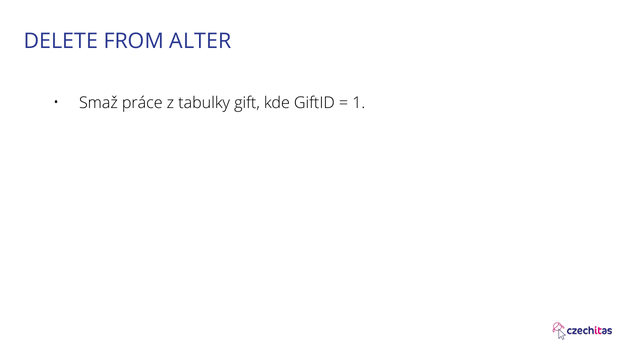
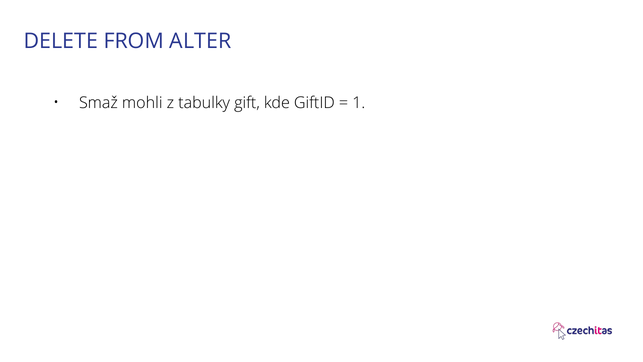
práce: práce -> mohli
